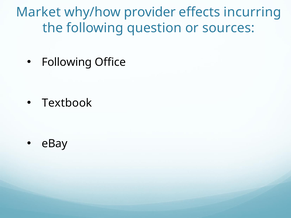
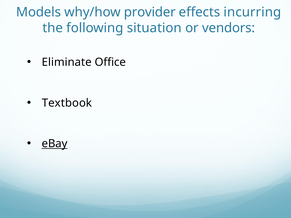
Market: Market -> Models
question: question -> situation
sources: sources -> vendors
Following at (67, 62): Following -> Eliminate
eBay underline: none -> present
